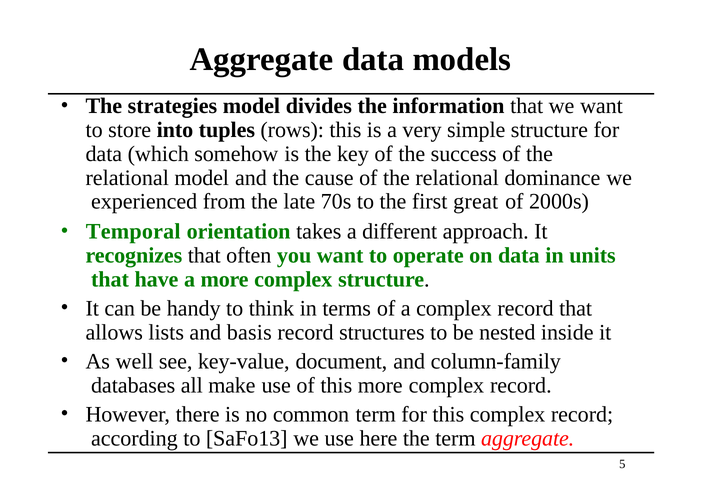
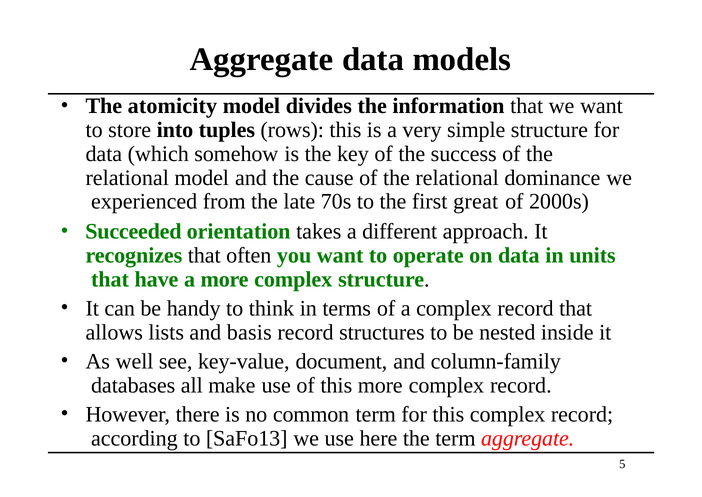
strategies: strategies -> atomicity
Temporal: Temporal -> Succeeded
